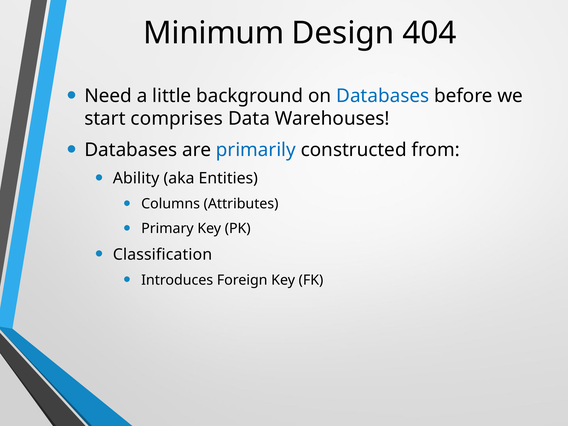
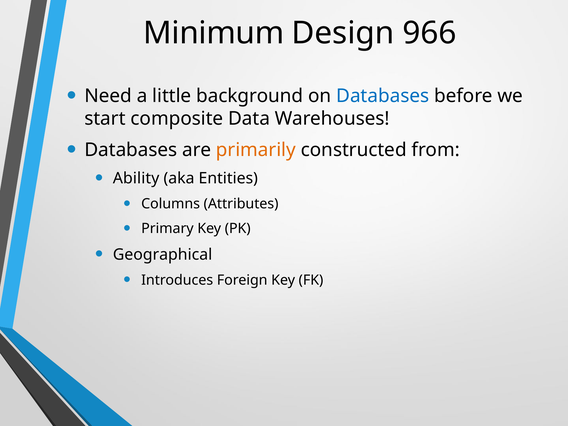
404: 404 -> 966
comprises: comprises -> composite
primarily colour: blue -> orange
Classification: Classification -> Geographical
